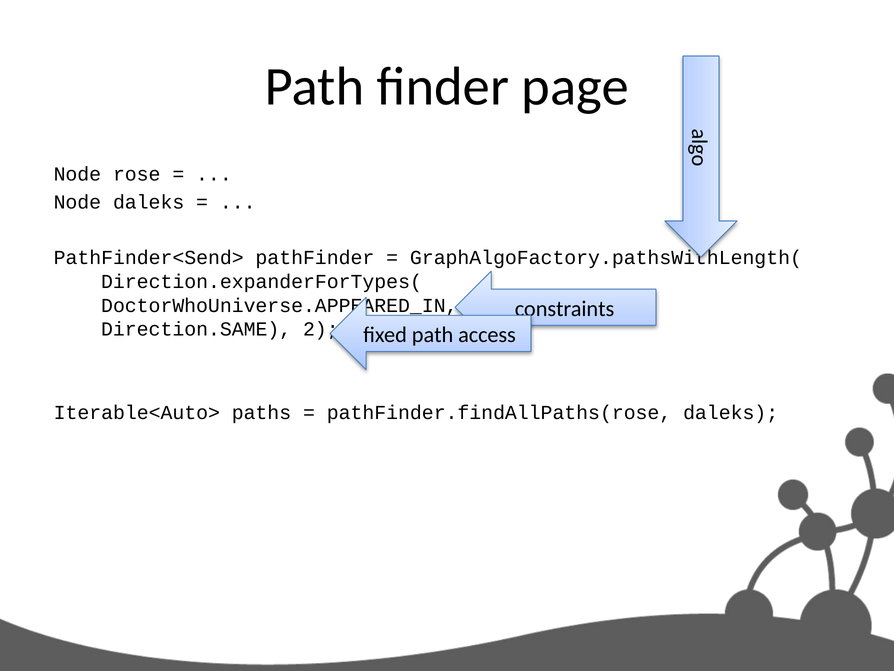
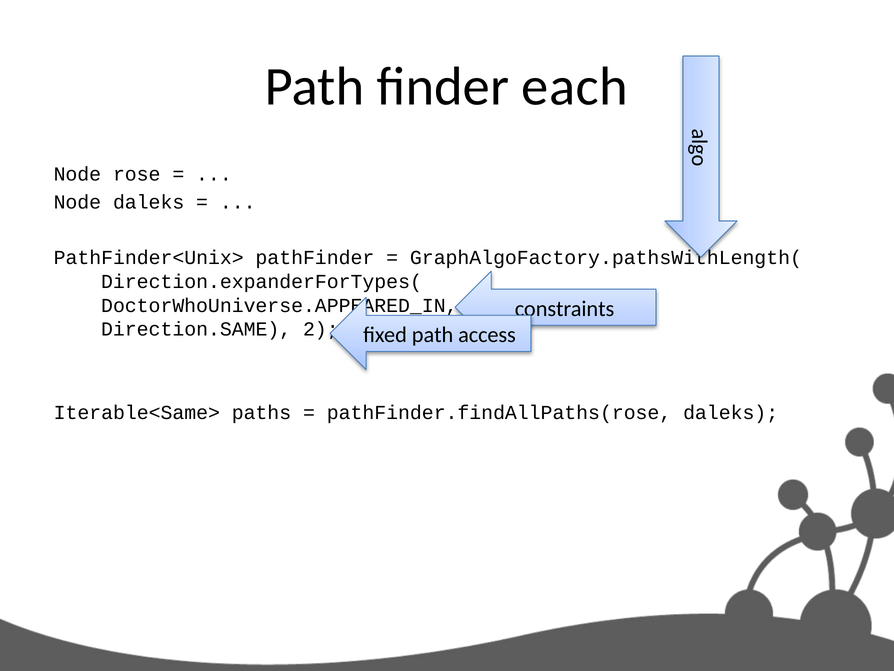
page: page -> each
PathFinder<Send>: PathFinder<Send> -> PathFinder<Unix>
Iterable<Auto>: Iterable<Auto> -> Iterable<Same>
